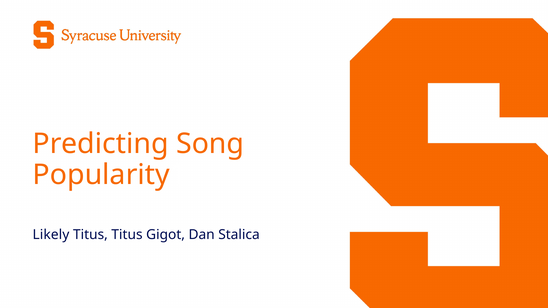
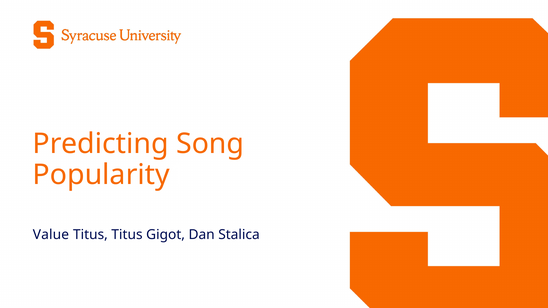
Likely: Likely -> Value
